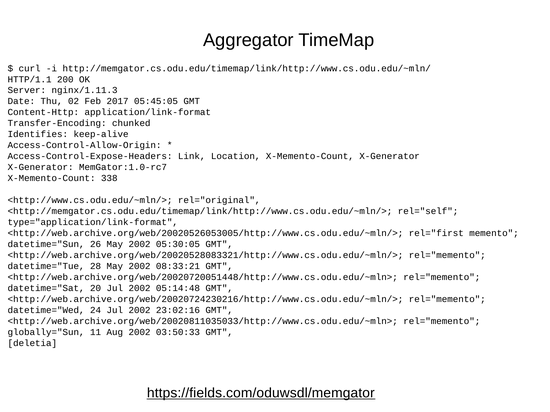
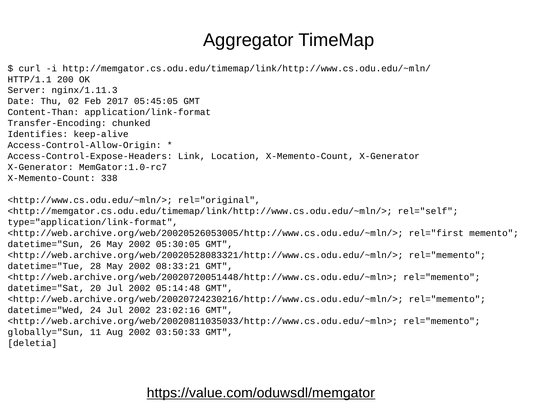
Content-Http: Content-Http -> Content-Than
https://fields.com/oduwsdl/memgator: https://fields.com/oduwsdl/memgator -> https://value.com/oduwsdl/memgator
